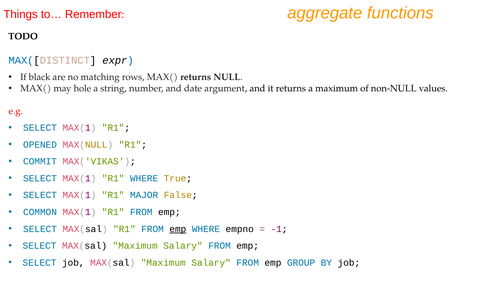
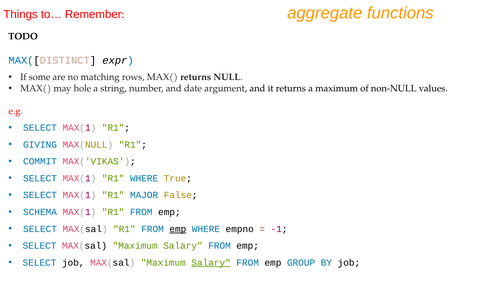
black: black -> some
OPENED: OPENED -> GIVING
COMMON: COMMON -> SCHEMA
Salary at (211, 263) underline: none -> present
